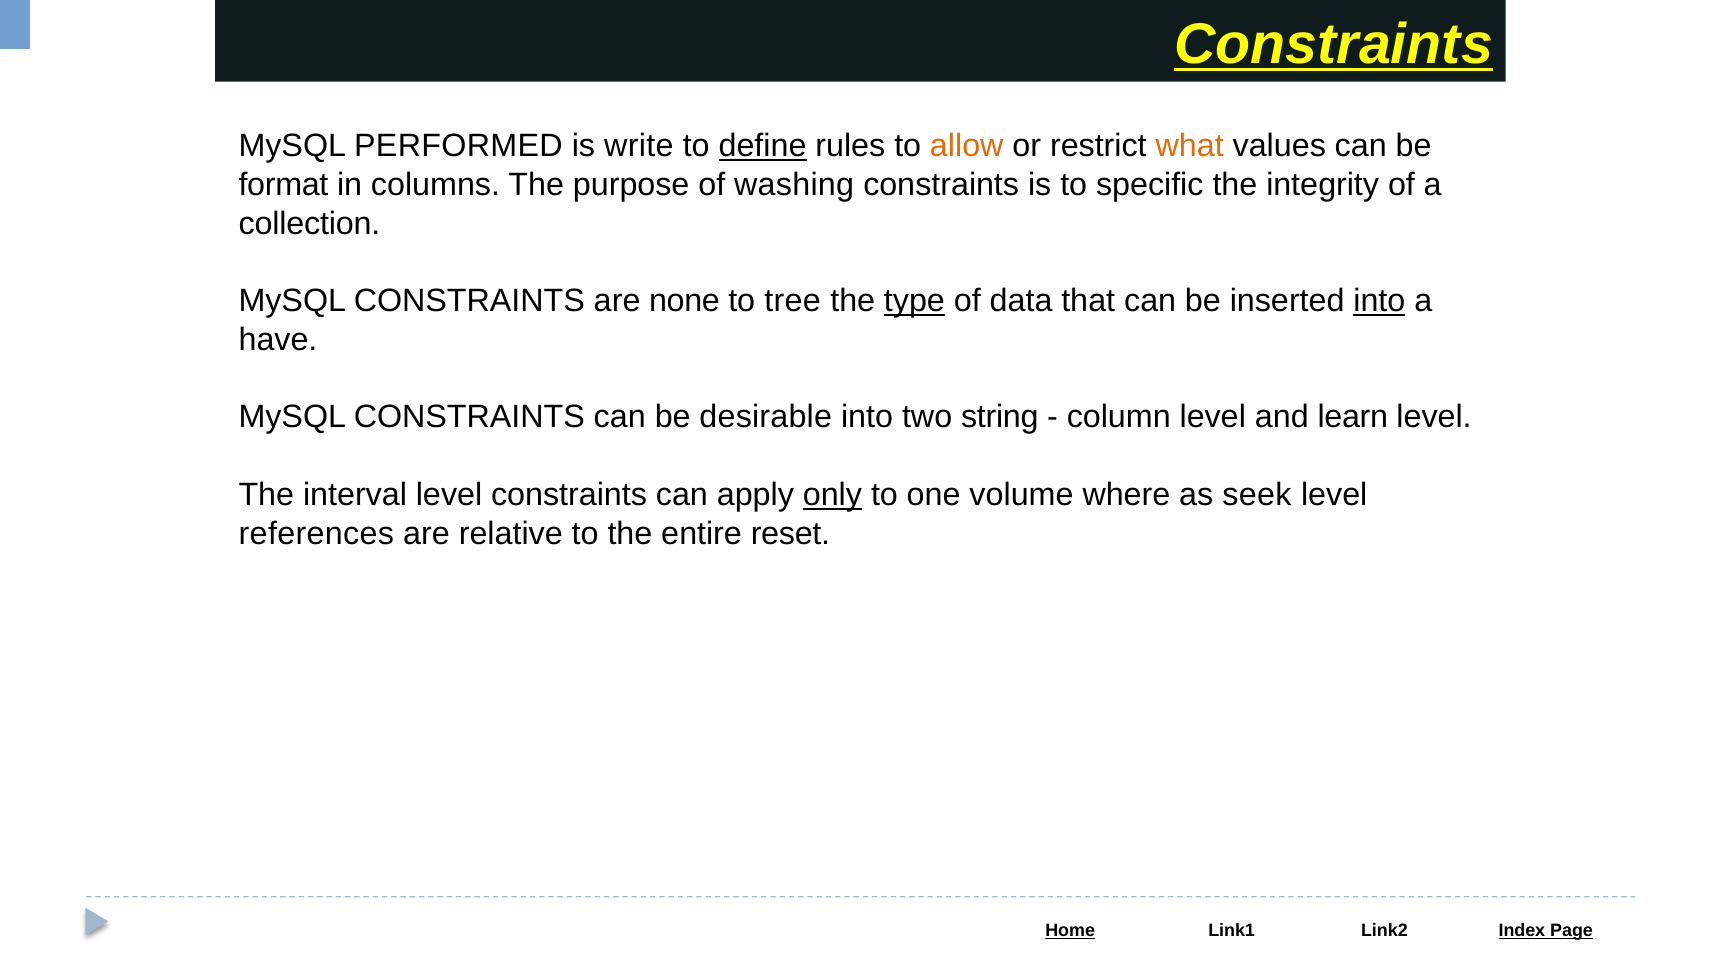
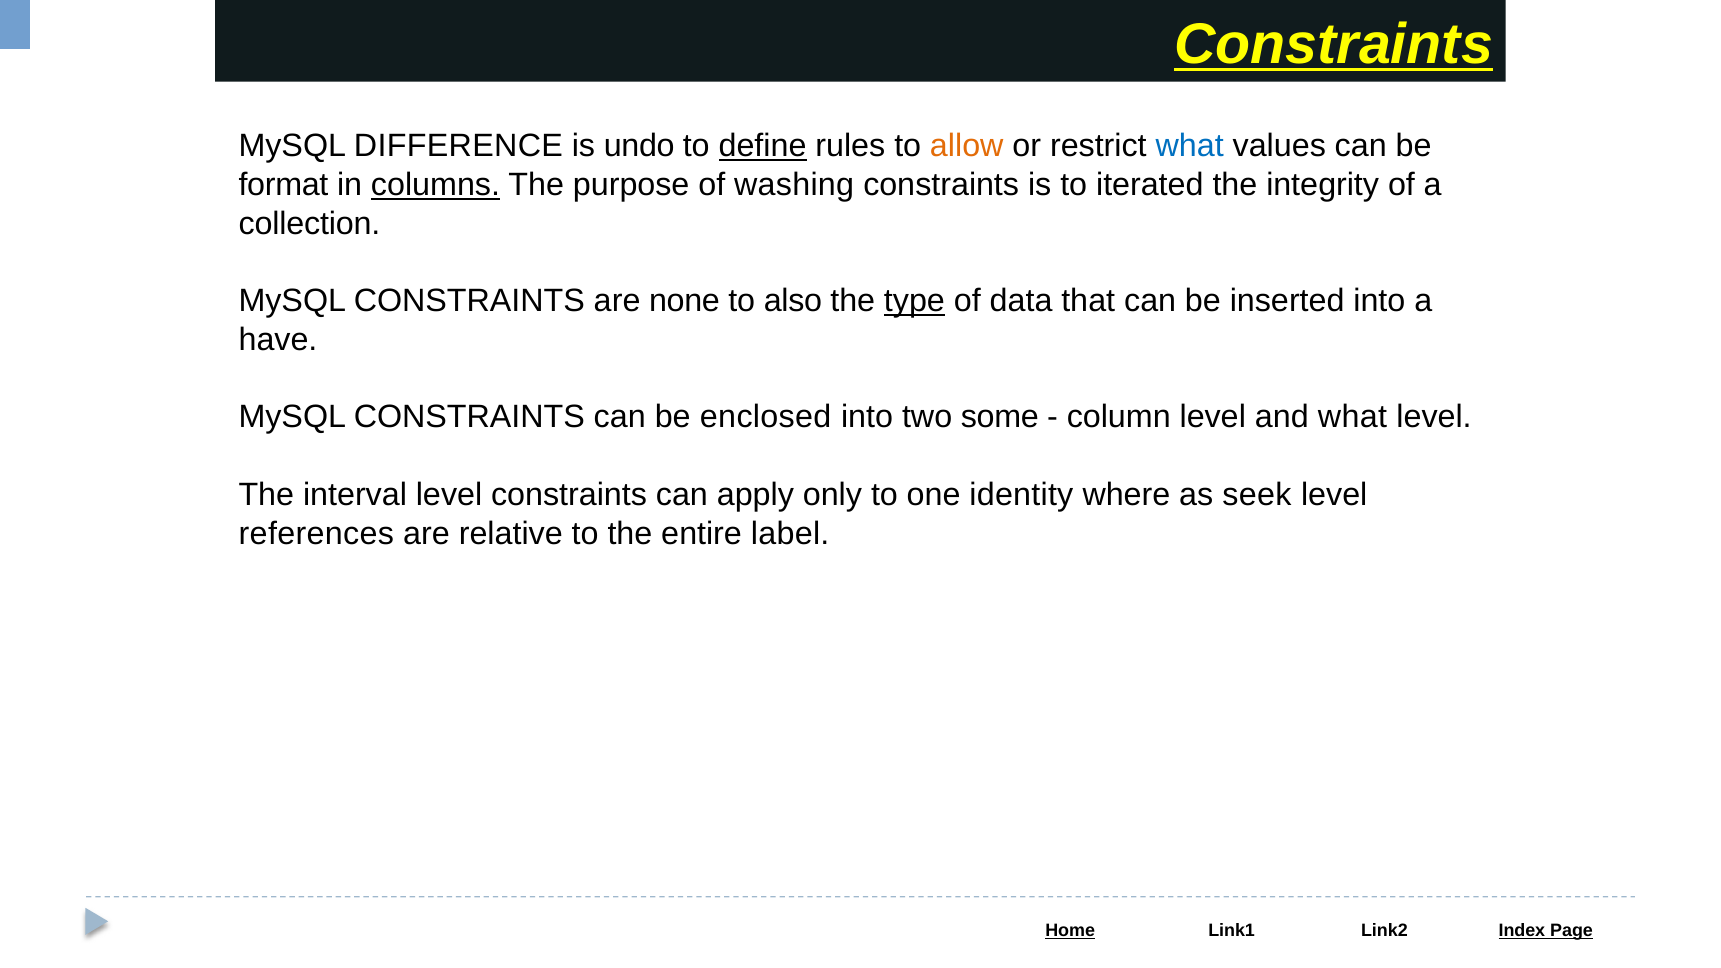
PERFORMED: PERFORMED -> DIFFERENCE
write: write -> undo
what at (1190, 146) colour: orange -> blue
columns underline: none -> present
specific: specific -> iterated
tree: tree -> also
into at (1379, 301) underline: present -> none
desirable: desirable -> enclosed
string: string -> some
and learn: learn -> what
only underline: present -> none
volume: volume -> identity
reset: reset -> label
